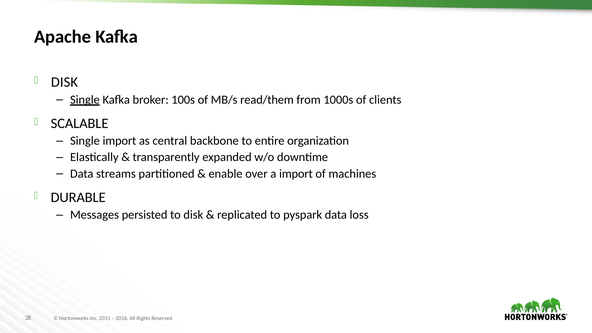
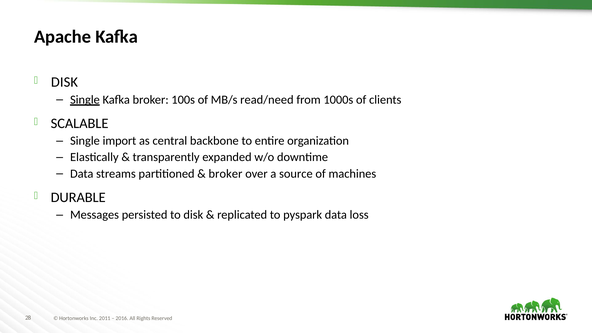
read/them: read/them -> read/need
enable at (226, 174): enable -> broker
a import: import -> source
